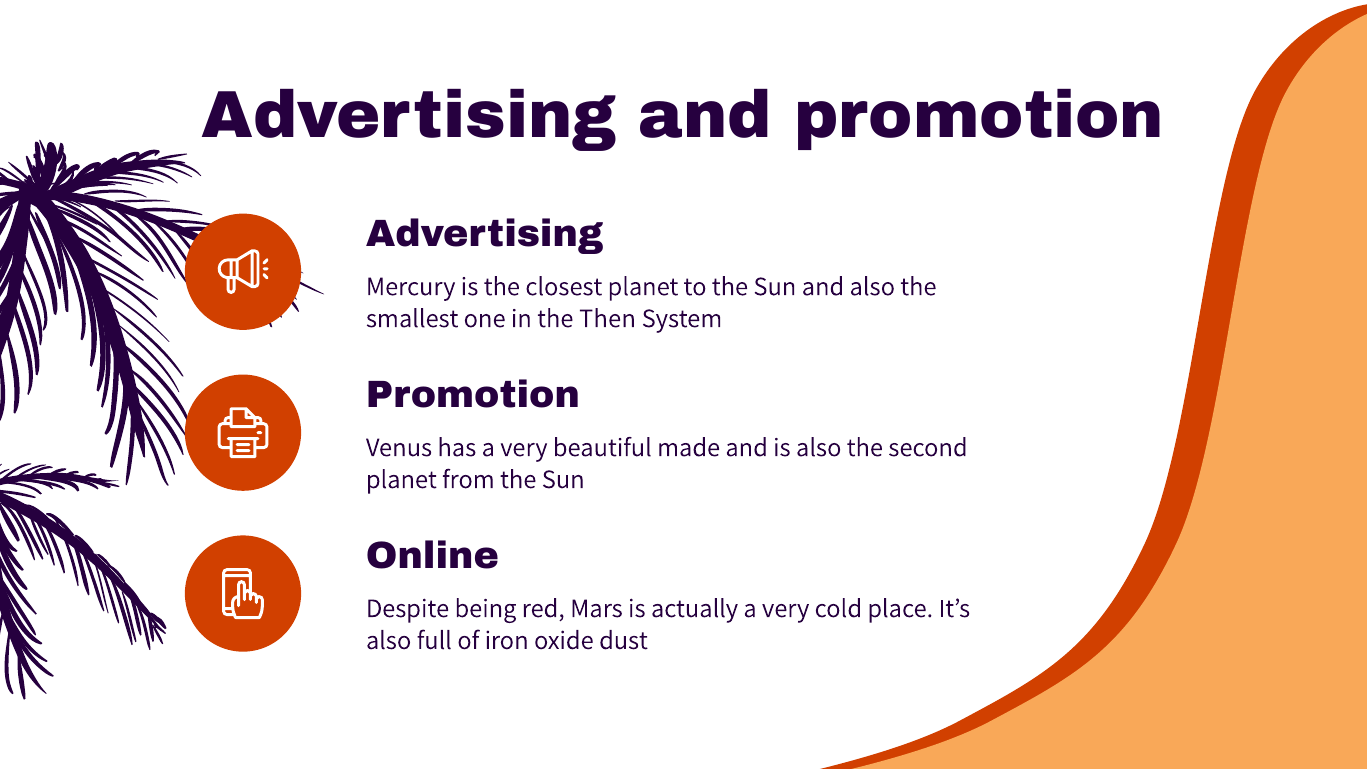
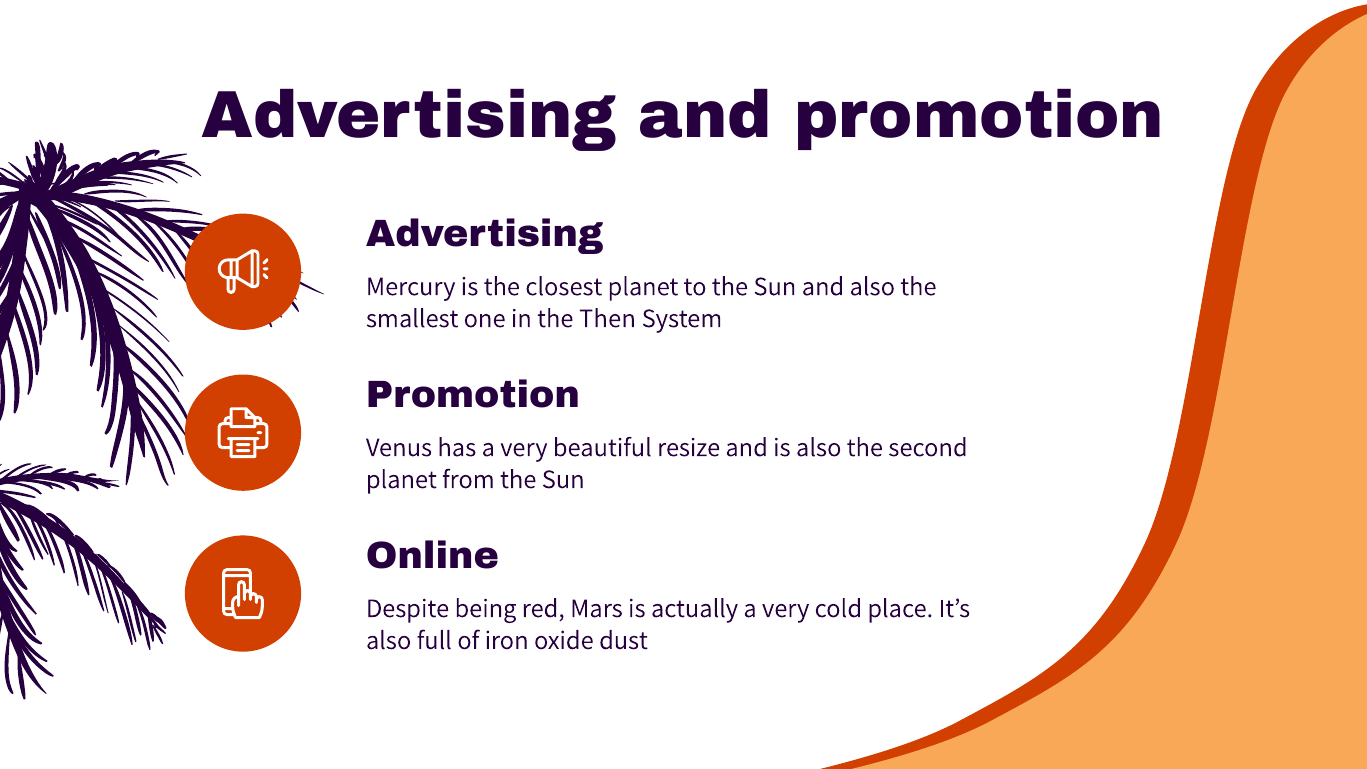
made: made -> resize
